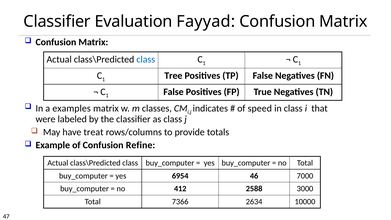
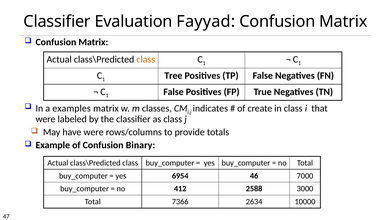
class at (146, 59) colour: blue -> orange
speed: speed -> create
have treat: treat -> were
Refine: Refine -> Binary
